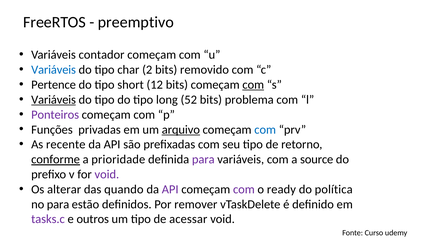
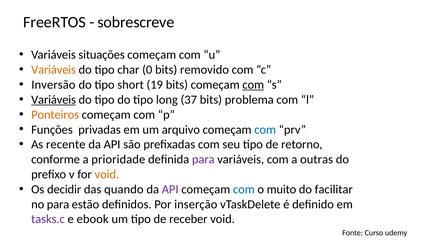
preemptivo: preemptivo -> sobrescreve
contador: contador -> situações
Variáveis at (54, 70) colour: blue -> orange
2: 2 -> 0
Pertence: Pertence -> Inversão
12: 12 -> 19
52: 52 -> 37
Ponteiros colour: purple -> orange
arquivo underline: present -> none
conforme underline: present -> none
source: source -> outras
void at (107, 175) colour: purple -> orange
alterar: alterar -> decidir
com at (244, 189) colour: purple -> blue
ready: ready -> muito
política: política -> facilitar
remover: remover -> inserção
outros: outros -> ebook
acessar: acessar -> receber
